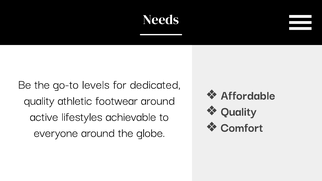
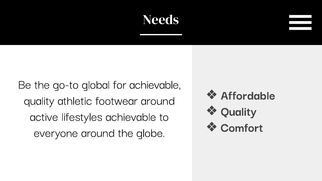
levels: levels -> global
for dedicated: dedicated -> achievable
